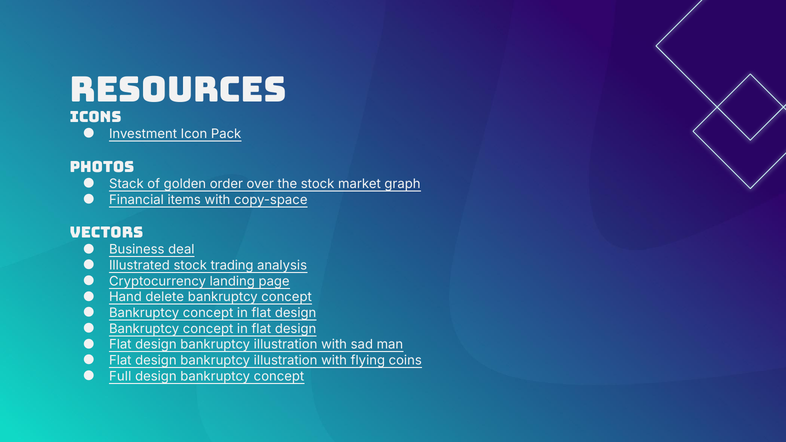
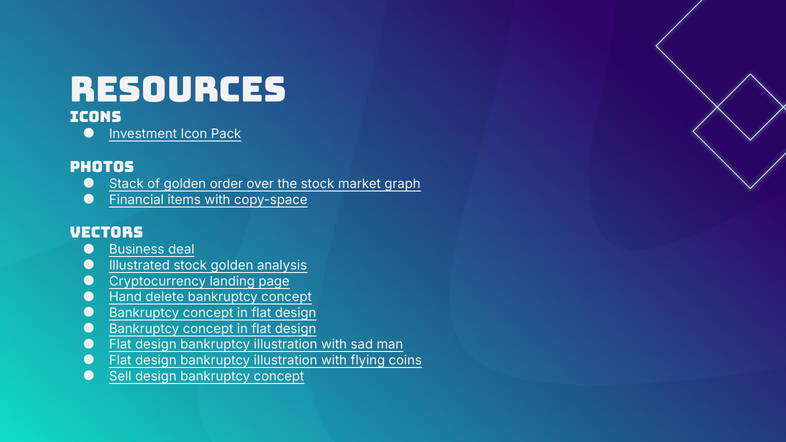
stock trading: trading -> golden
Full: Full -> Sell
